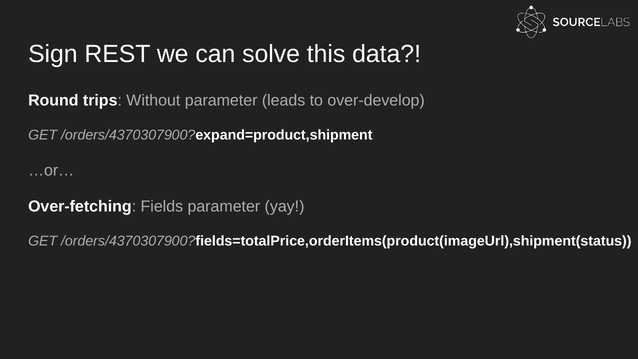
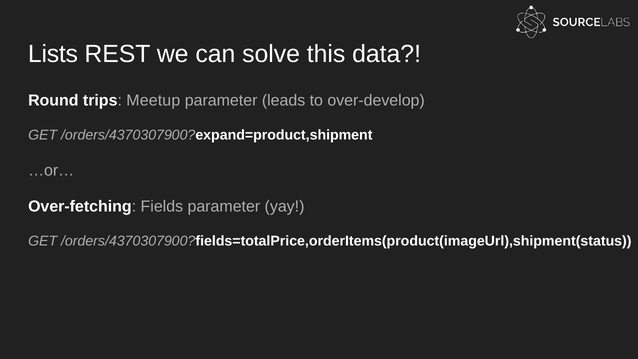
Sign: Sign -> Lists
Without: Without -> Meetup
